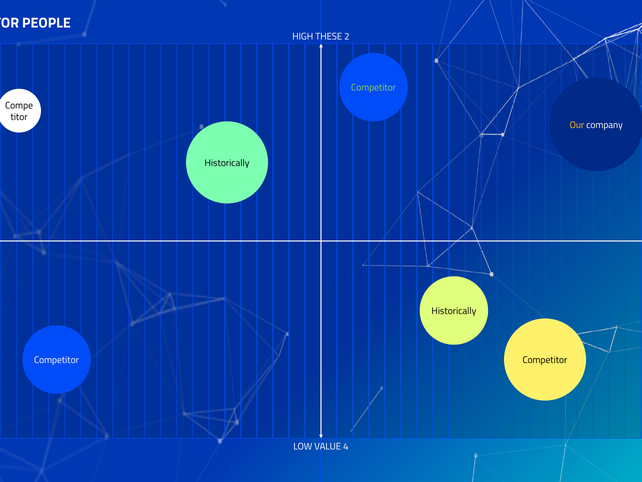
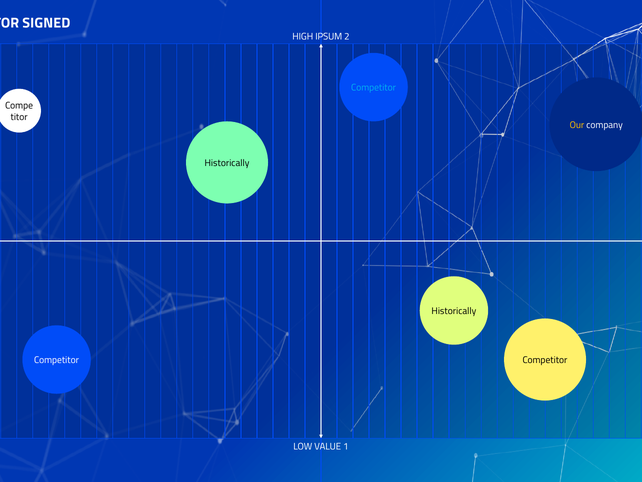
PEOPLE: PEOPLE -> SIGNED
THESE: THESE -> IPSUM
Competitor at (374, 88) colour: light green -> light blue
4: 4 -> 1
